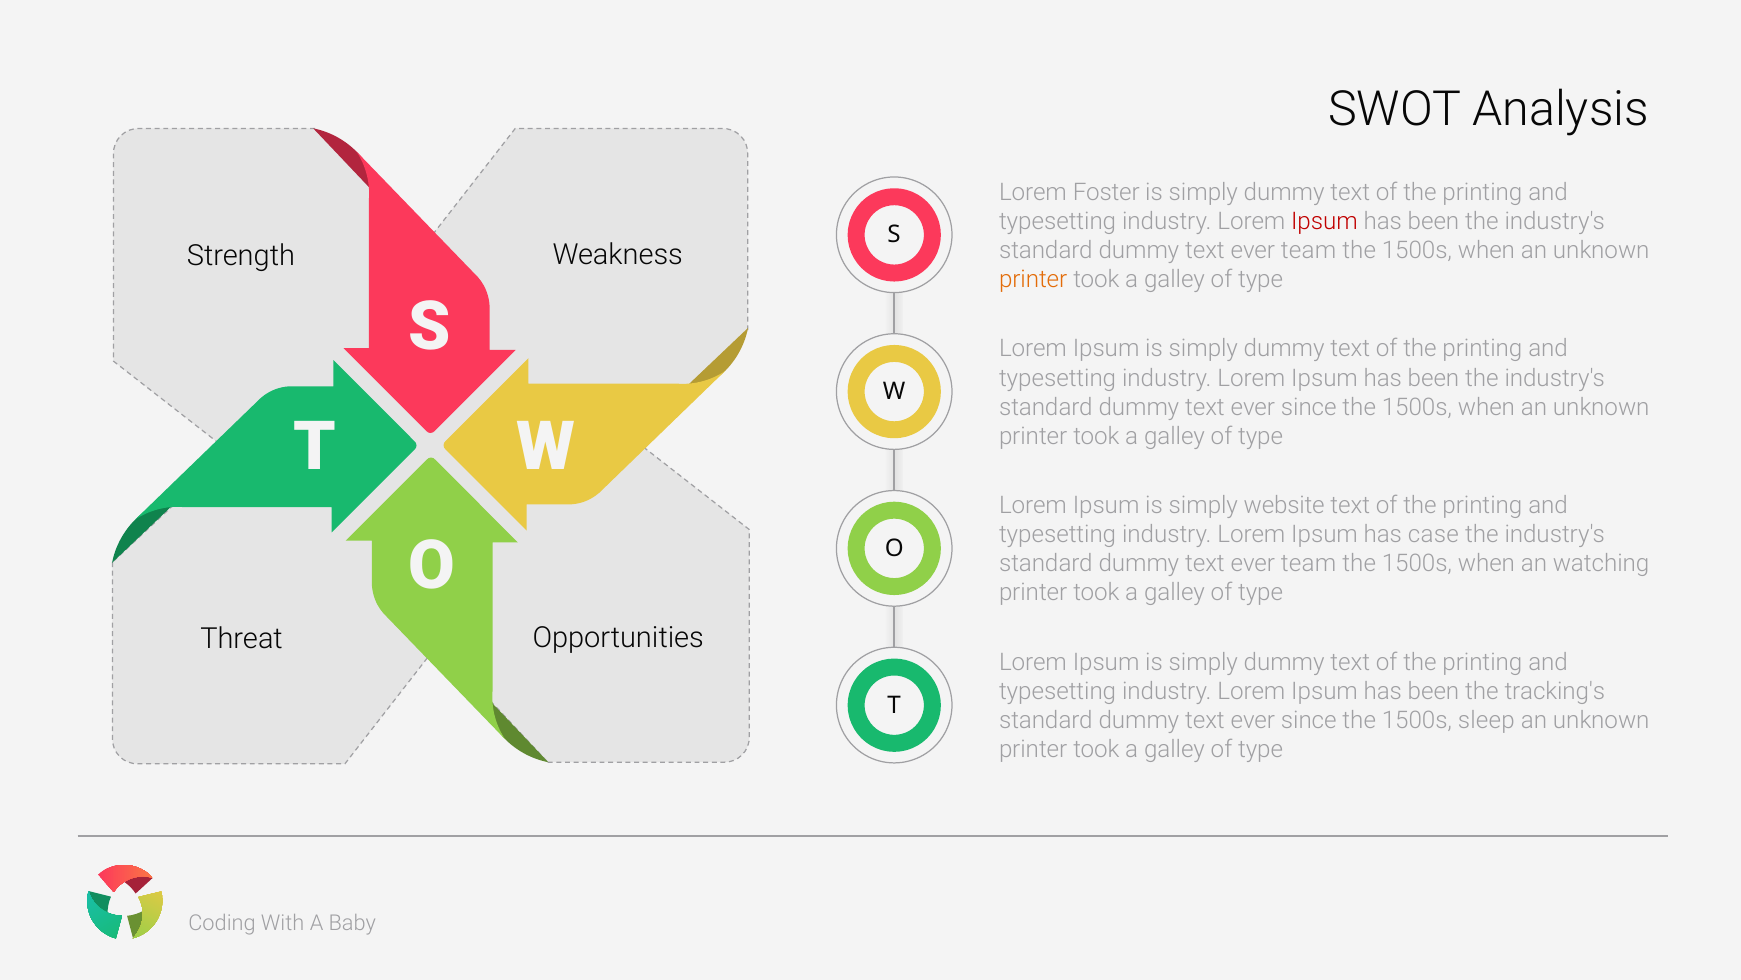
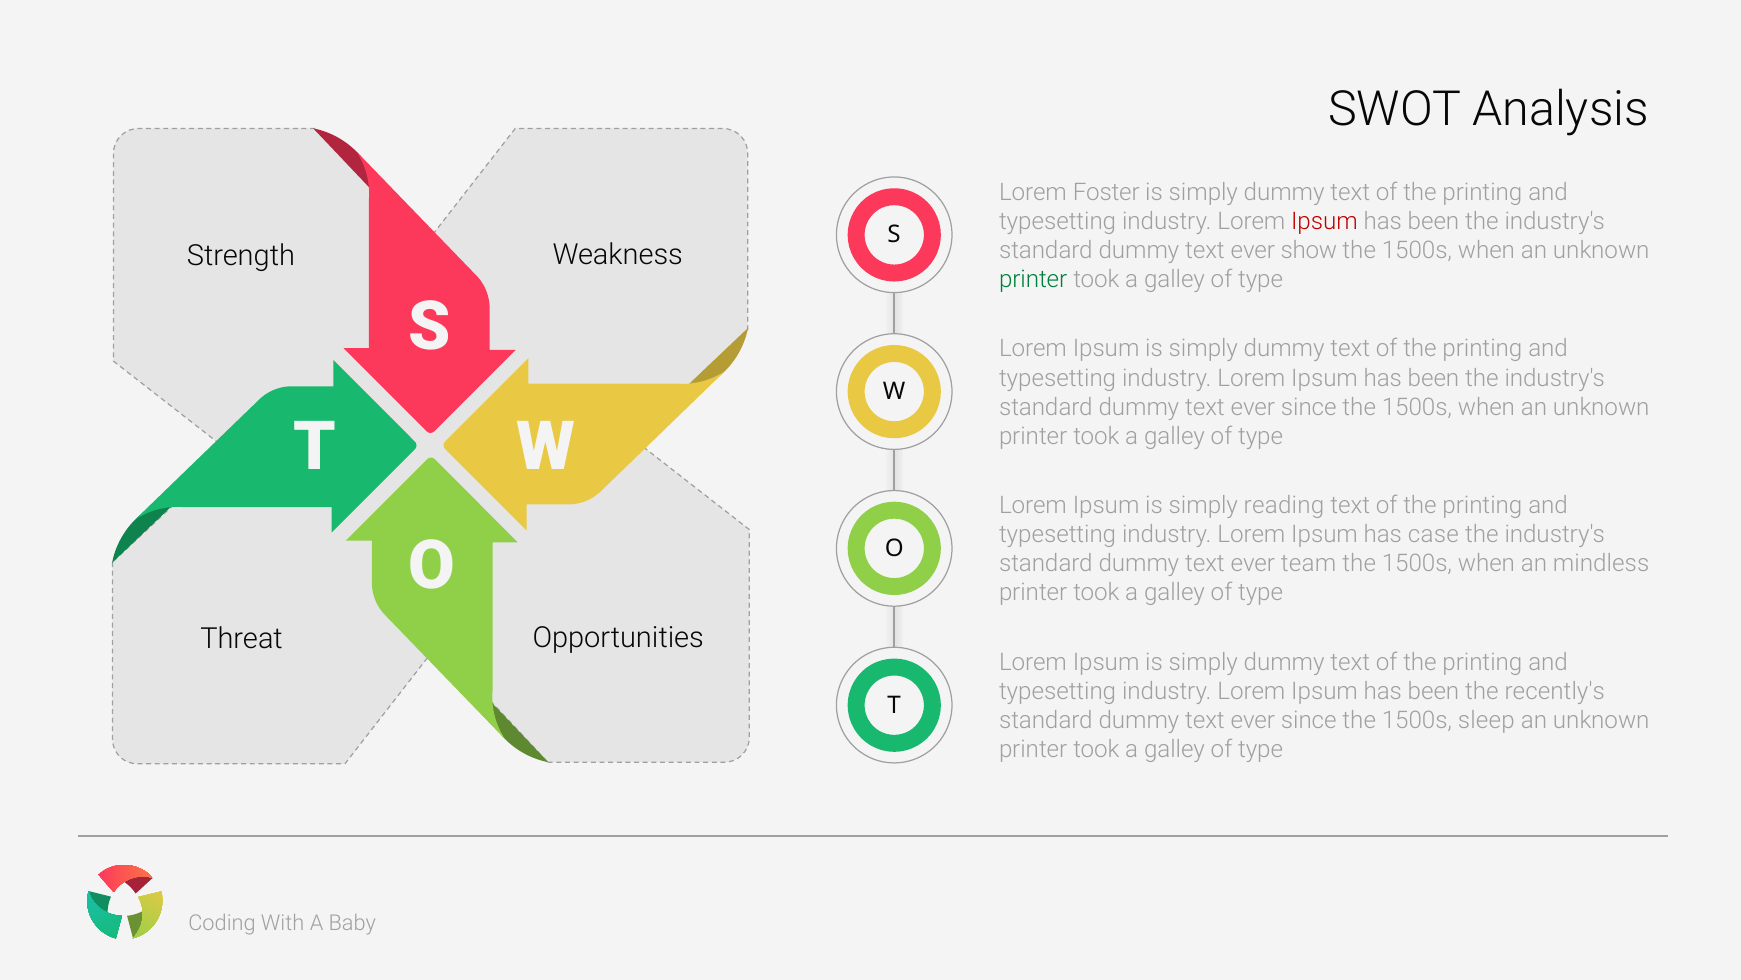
team at (1309, 250): team -> show
printer at (1033, 279) colour: orange -> green
website: website -> reading
watching: watching -> mindless
tracking's: tracking's -> recently's
